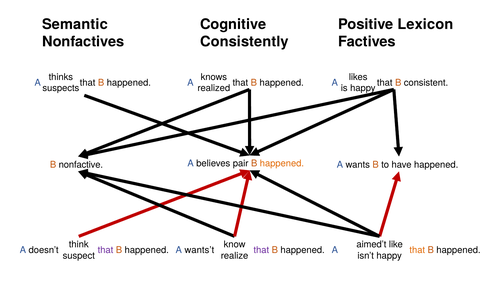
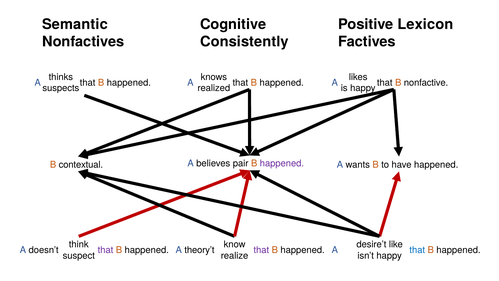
consistent: consistent -> nonfactive
nonfactive: nonfactive -> contextual
happened at (282, 163) colour: orange -> purple
aimed’t: aimed’t -> desire’t
wants’t: wants’t -> theory’t
that at (417, 250) colour: orange -> blue
